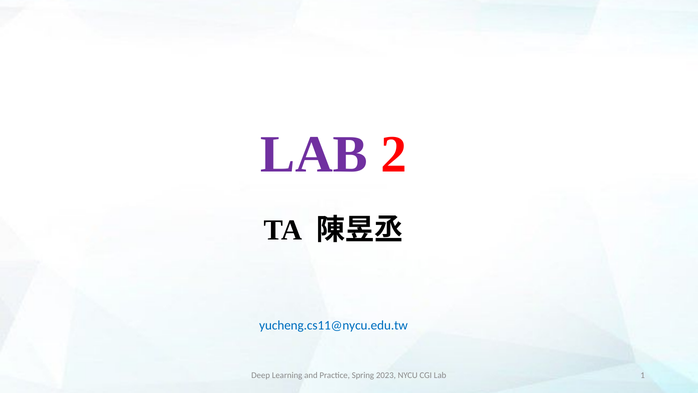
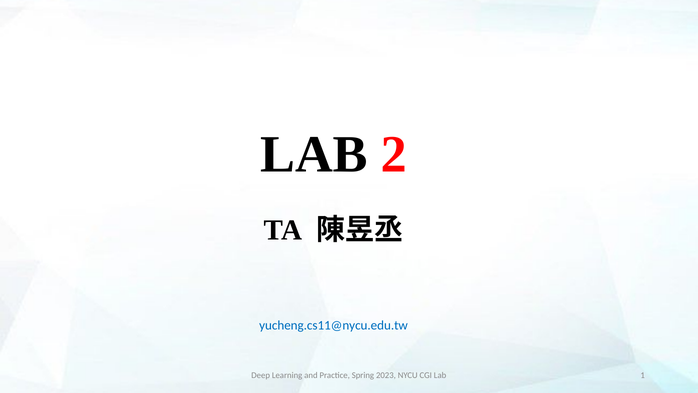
LAB at (314, 154) colour: purple -> black
